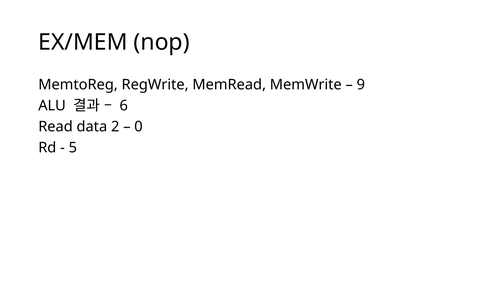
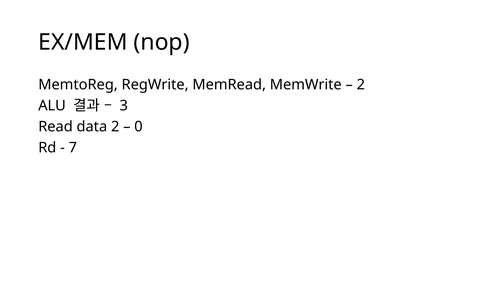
9 at (361, 85): 9 -> 2
6: 6 -> 3
5: 5 -> 7
